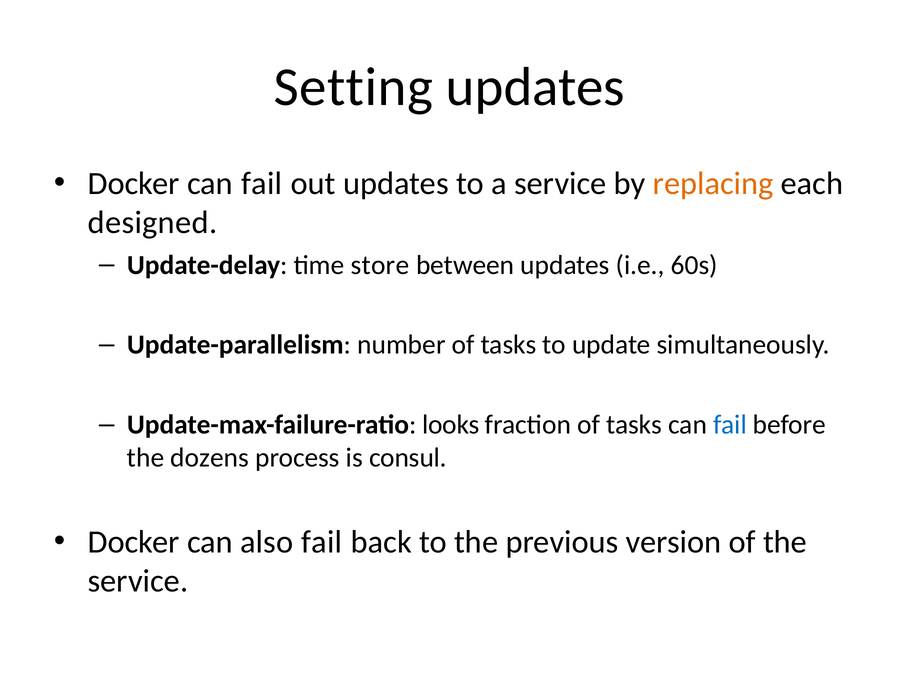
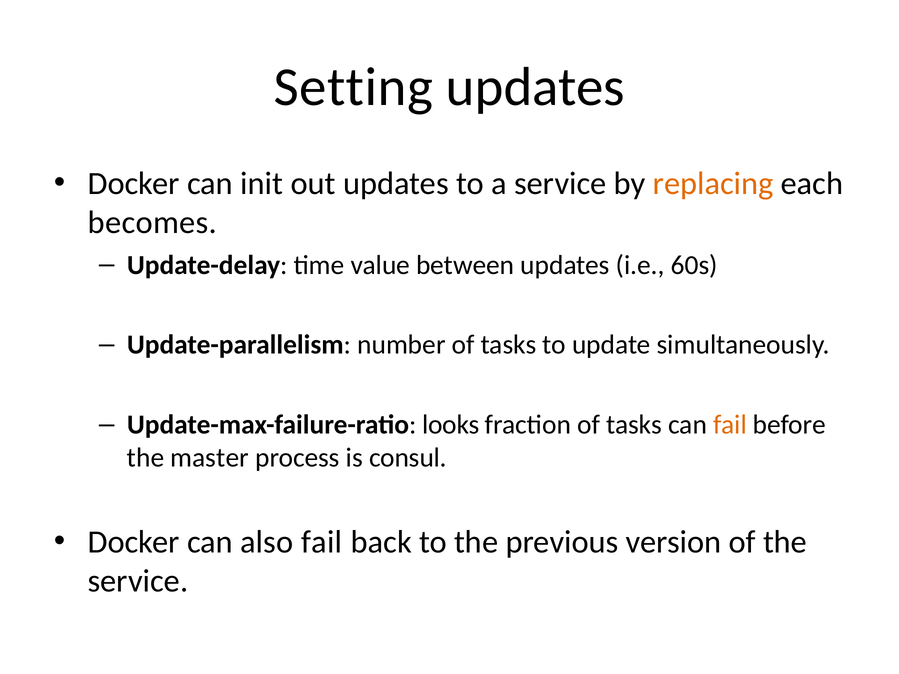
Docker can fail: fail -> init
designed: designed -> becomes
store: store -> value
fail at (730, 425) colour: blue -> orange
dozens: dozens -> master
